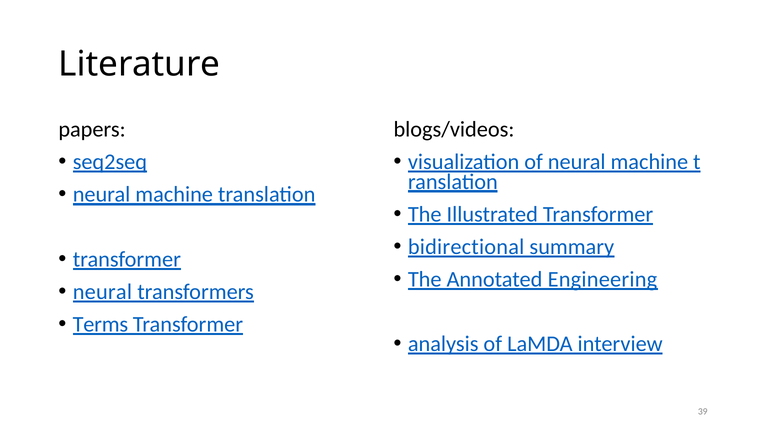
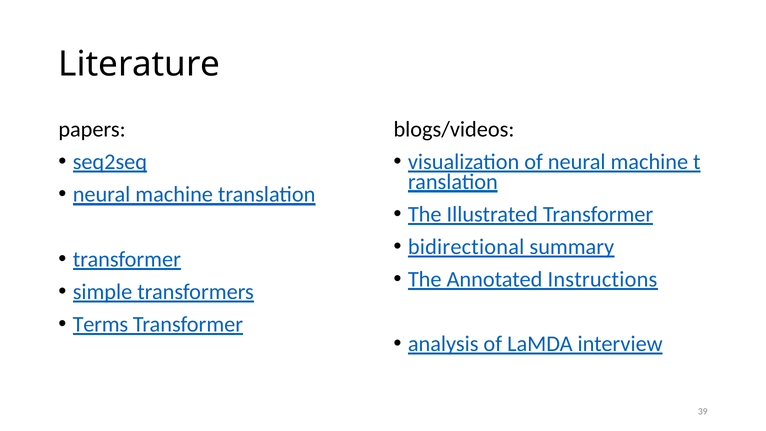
Engineering: Engineering -> Instructions
neural at (102, 292): neural -> simple
